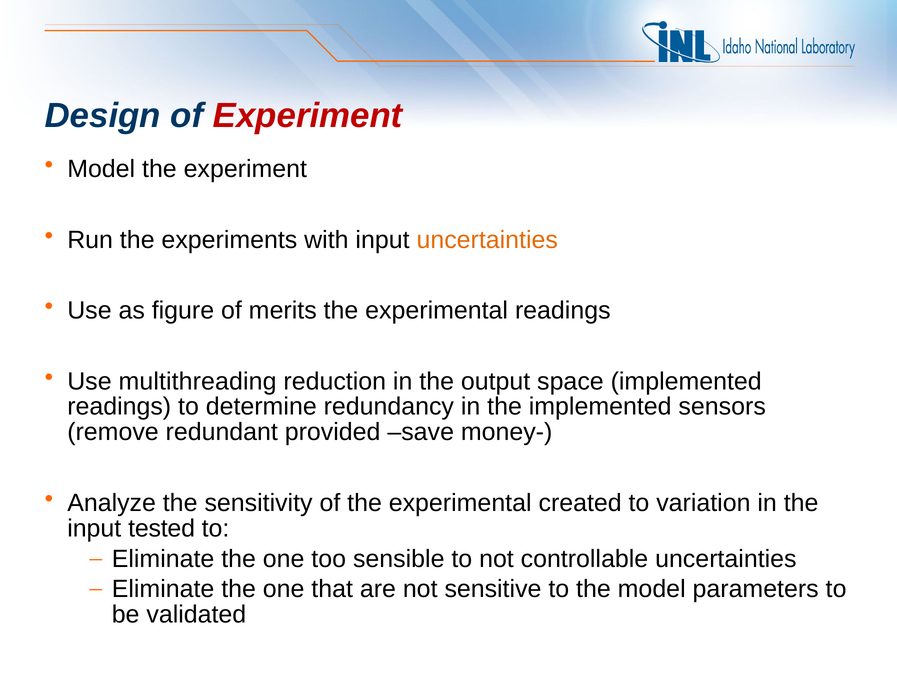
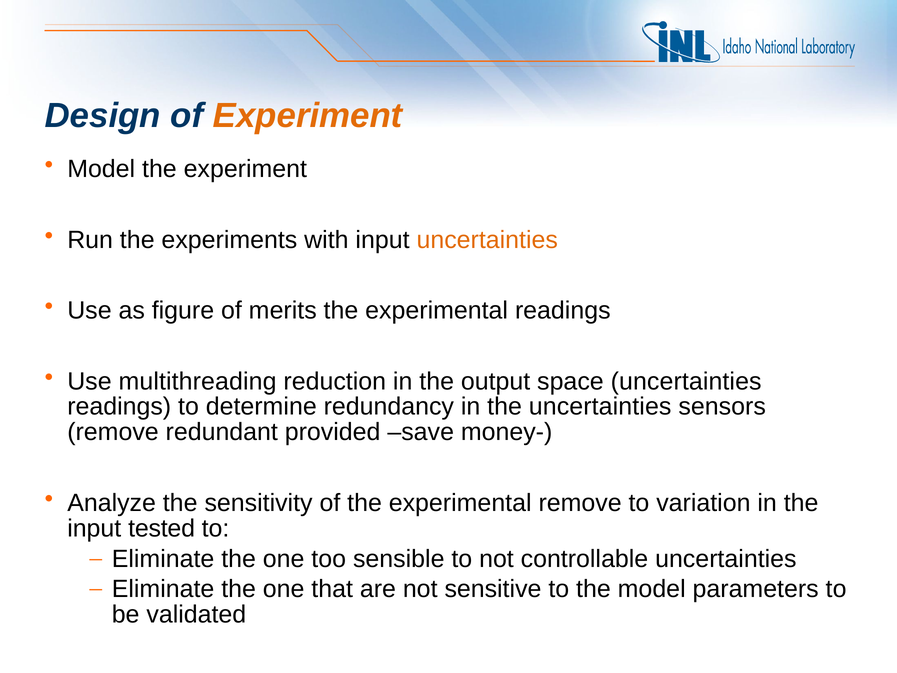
Experiment at (308, 116) colour: red -> orange
space implemented: implemented -> uncertainties
the implemented: implemented -> uncertainties
experimental created: created -> remove
